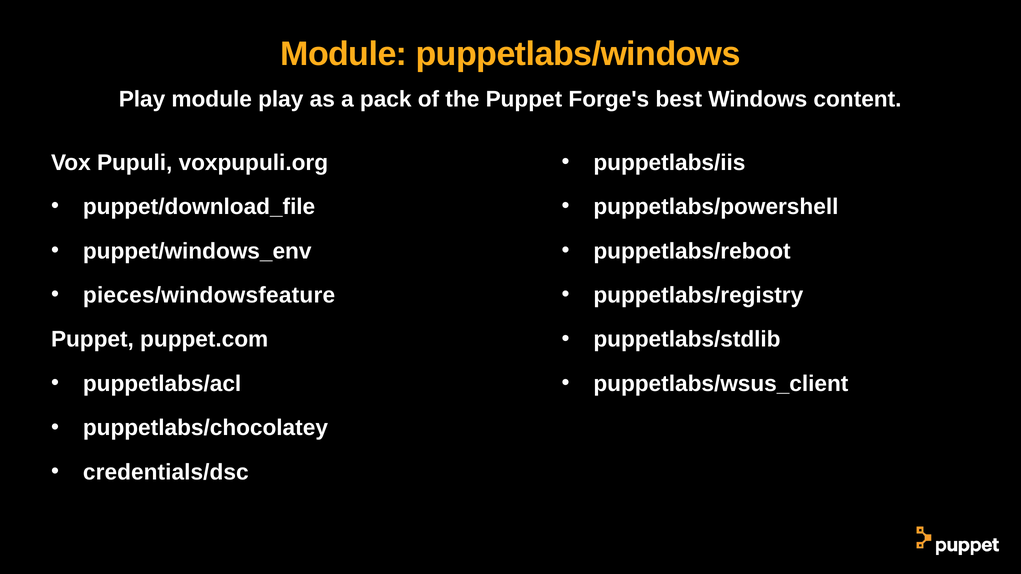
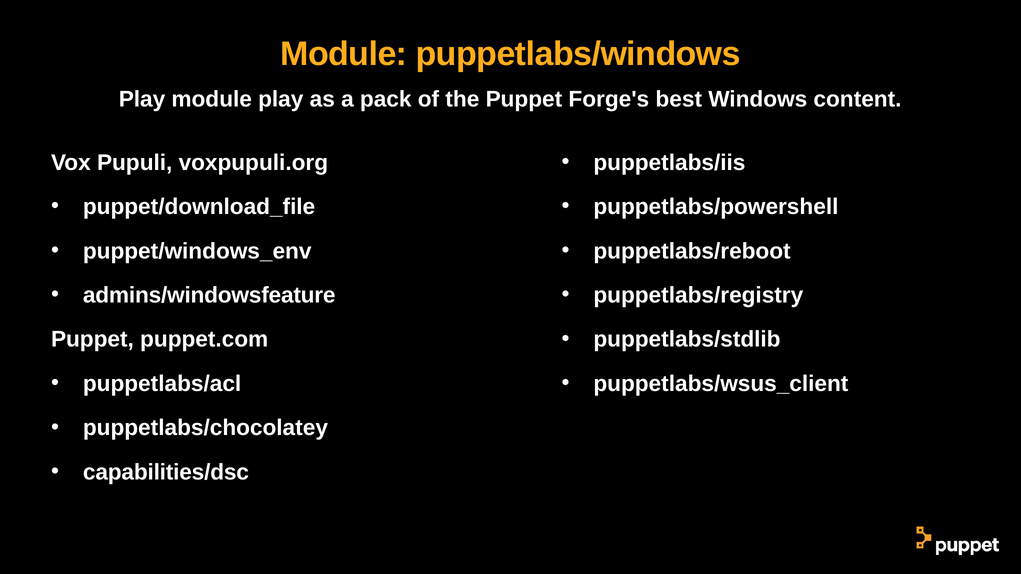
pieces/windowsfeature: pieces/windowsfeature -> admins/windowsfeature
credentials/dsc: credentials/dsc -> capabilities/dsc
